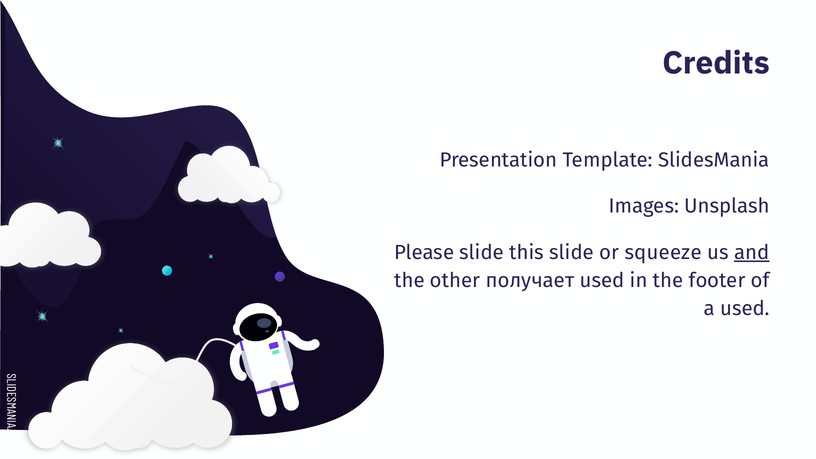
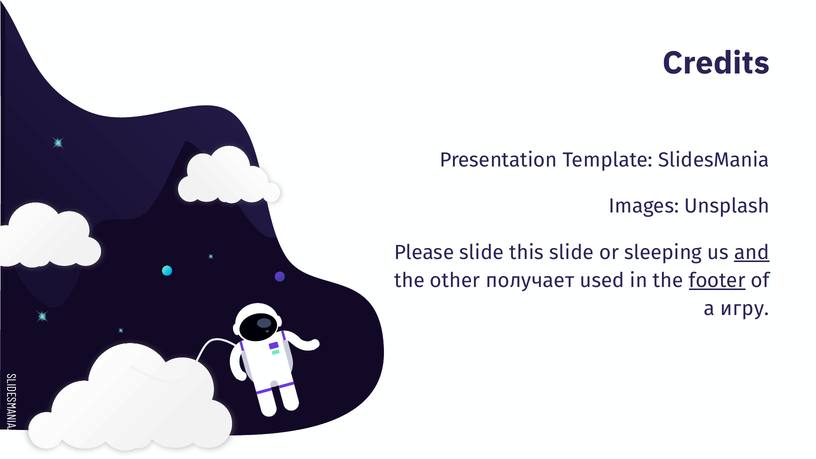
squeeze: squeeze -> sleeping
footer underline: none -> present
a used: used -> игру
